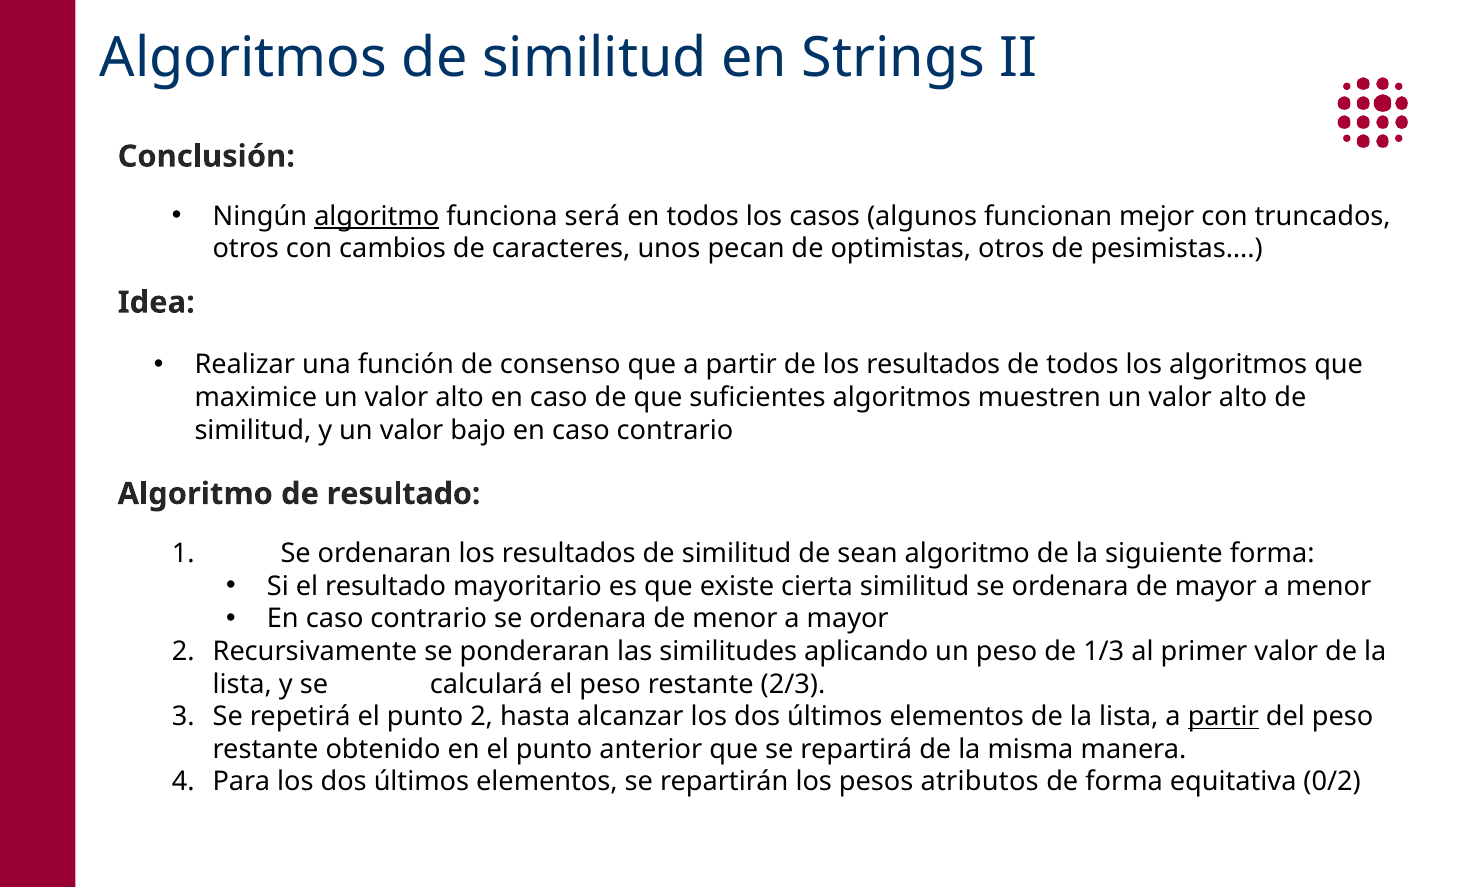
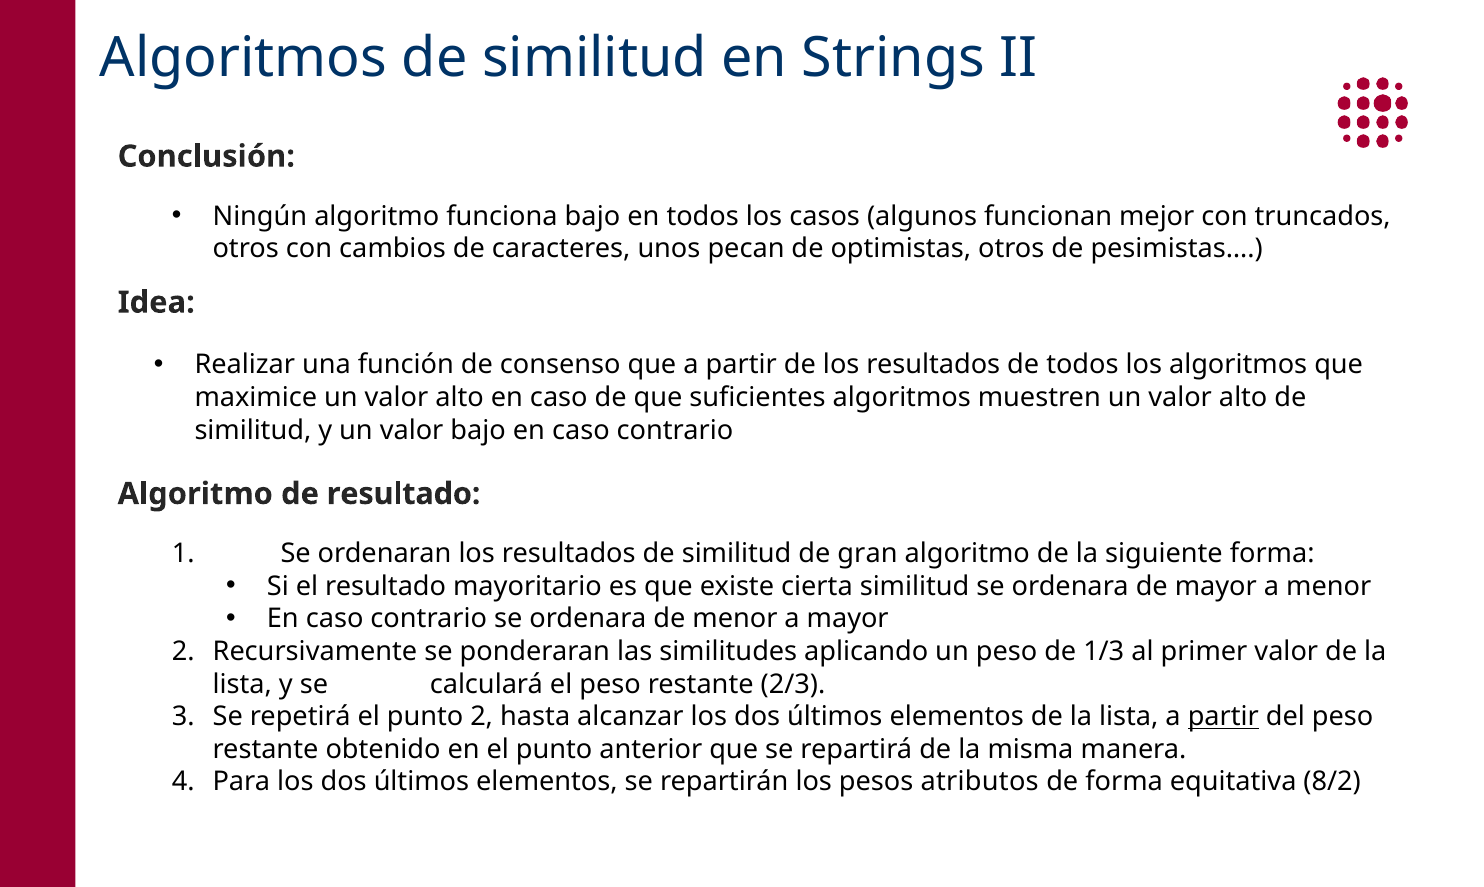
algoritmo at (377, 216) underline: present -> none
funciona será: será -> bajo
sean: sean -> gran
0/2: 0/2 -> 8/2
